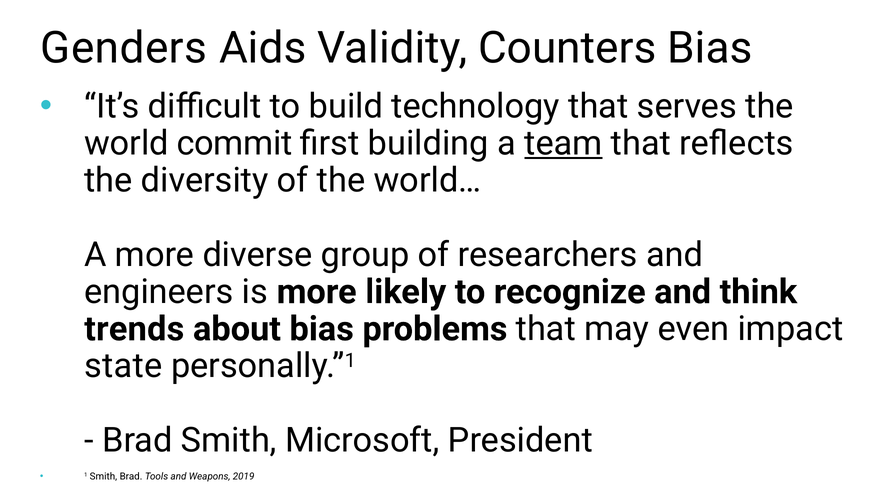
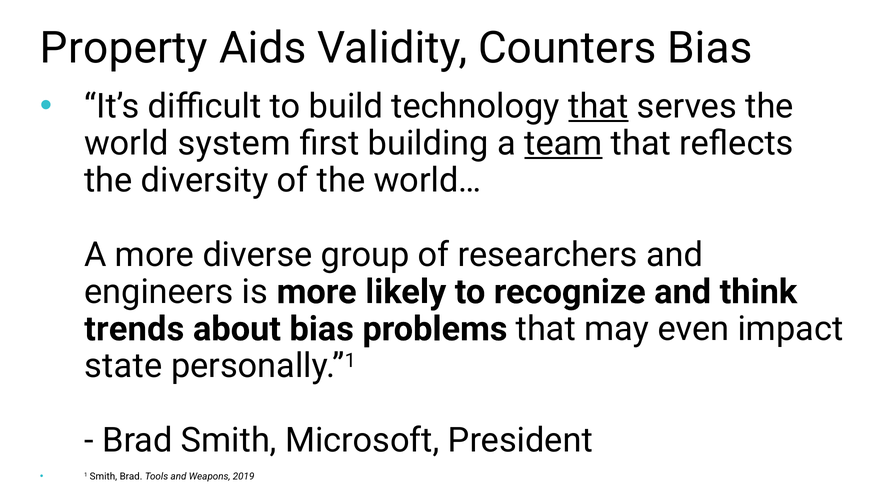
Genders: Genders -> Property
that at (598, 106) underline: none -> present
commit: commit -> system
